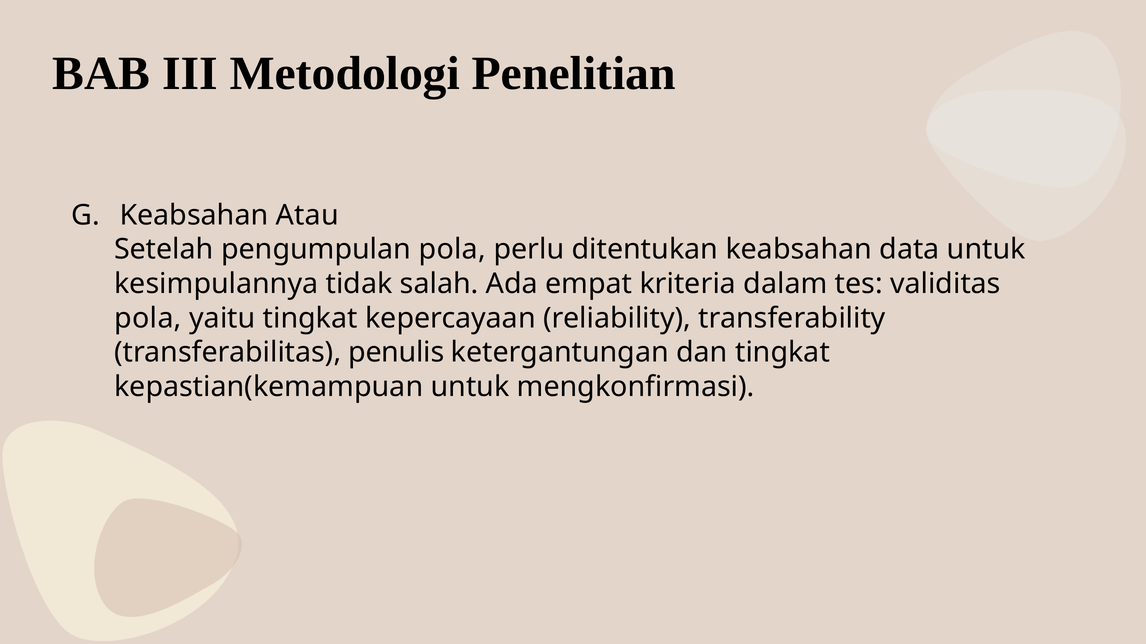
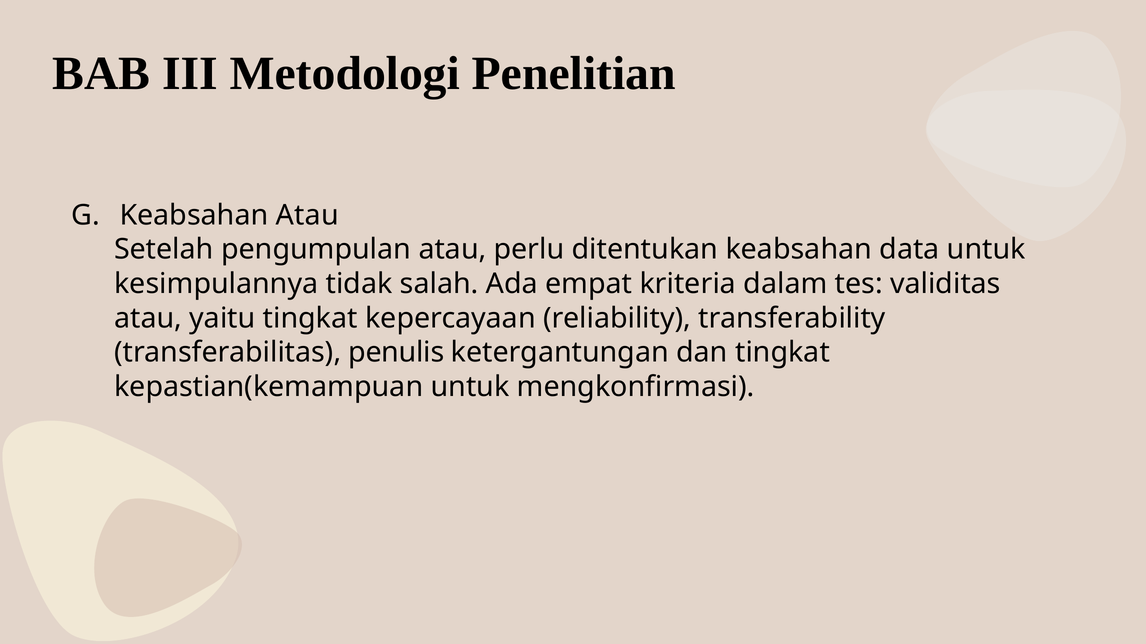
pengumpulan pola: pola -> atau
pola at (148, 318): pola -> atau
